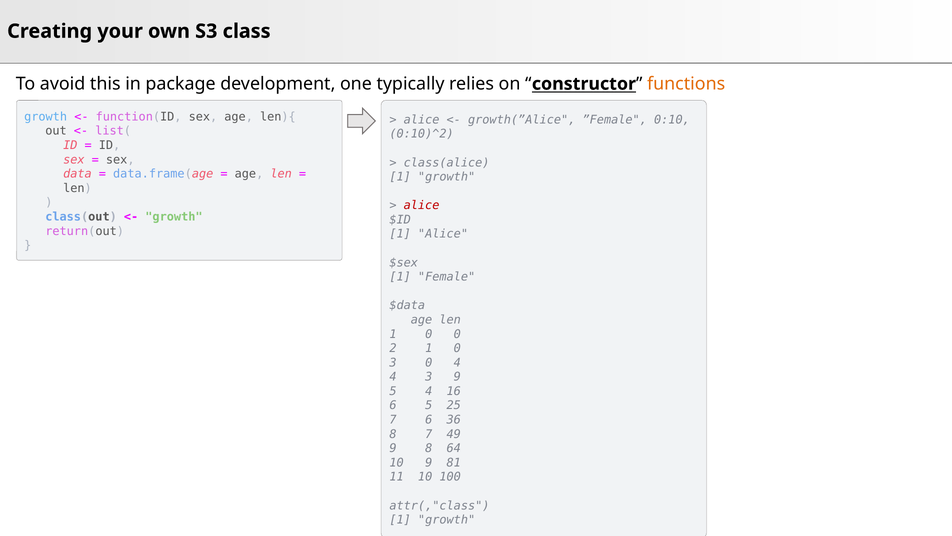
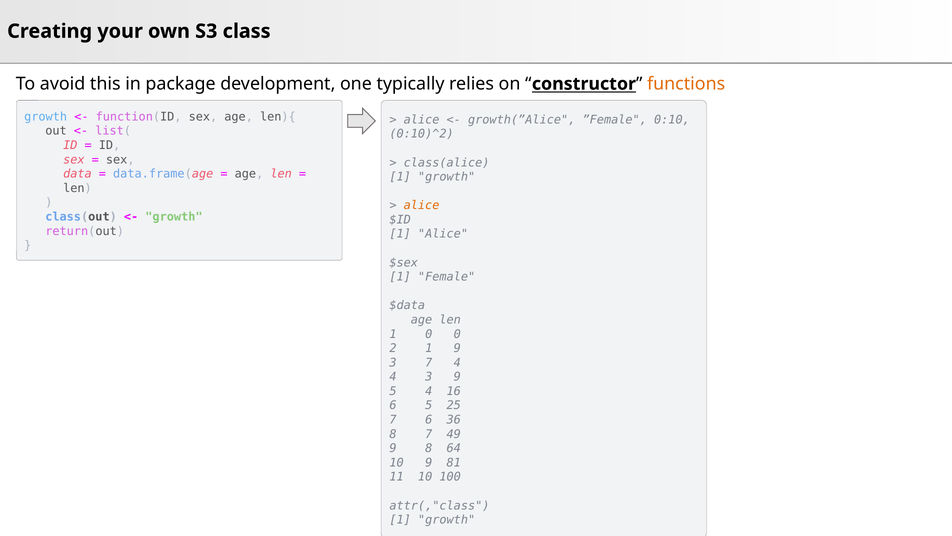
alice at (422, 205) colour: red -> orange
2 1 0: 0 -> 9
3 0: 0 -> 7
